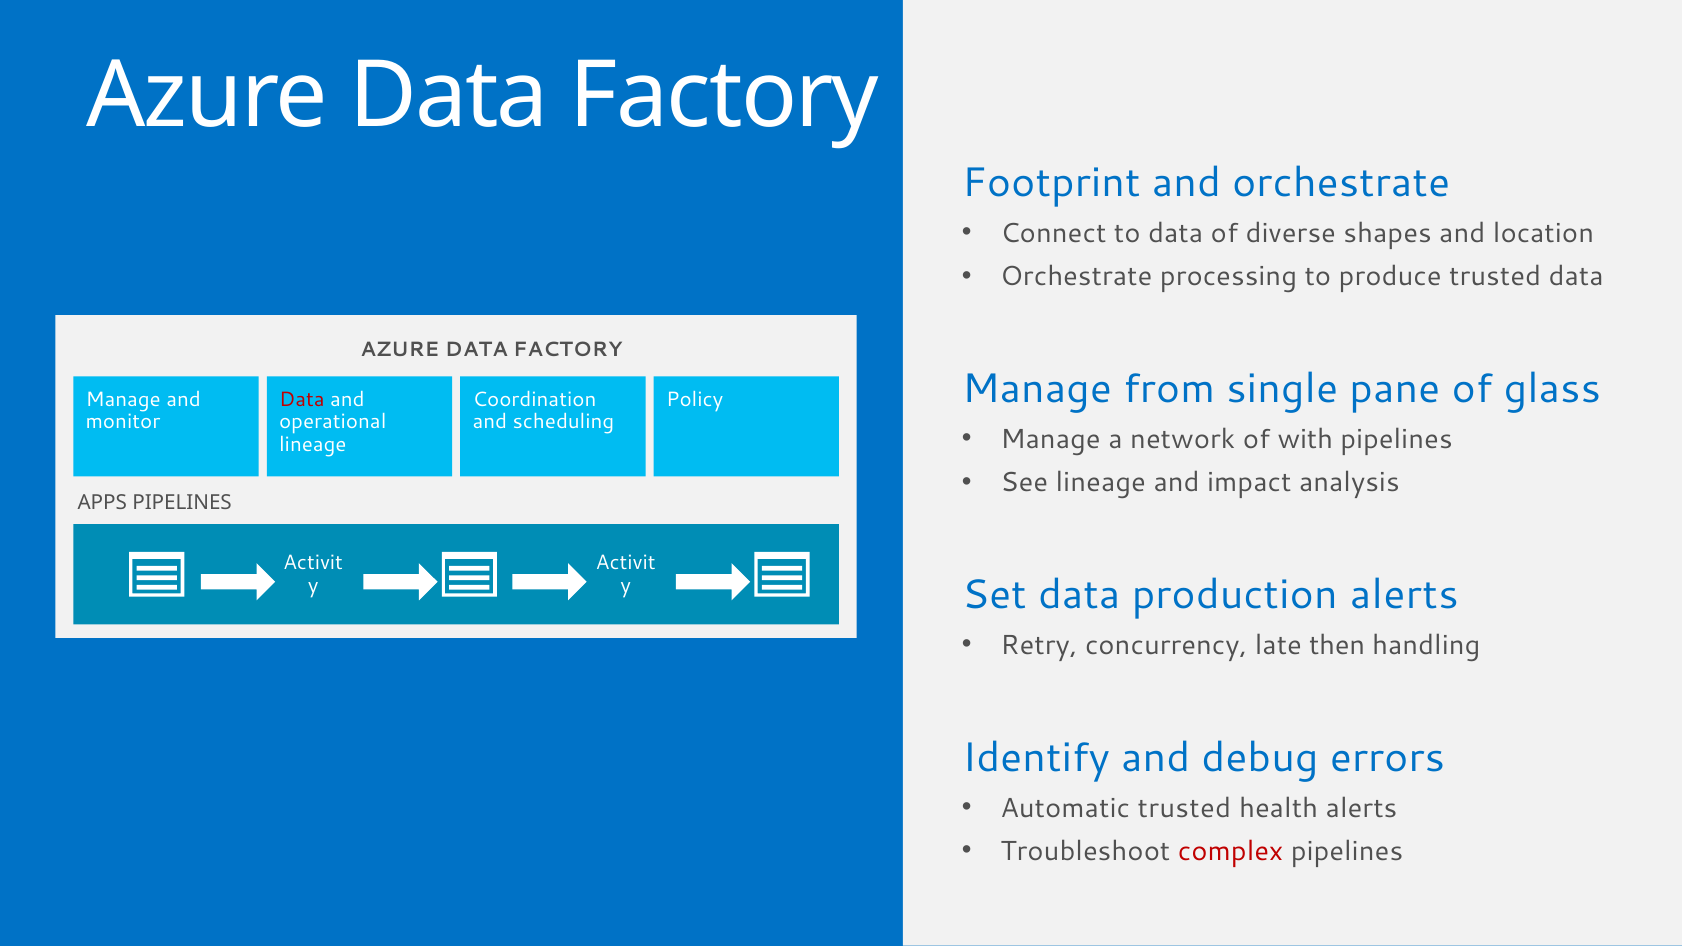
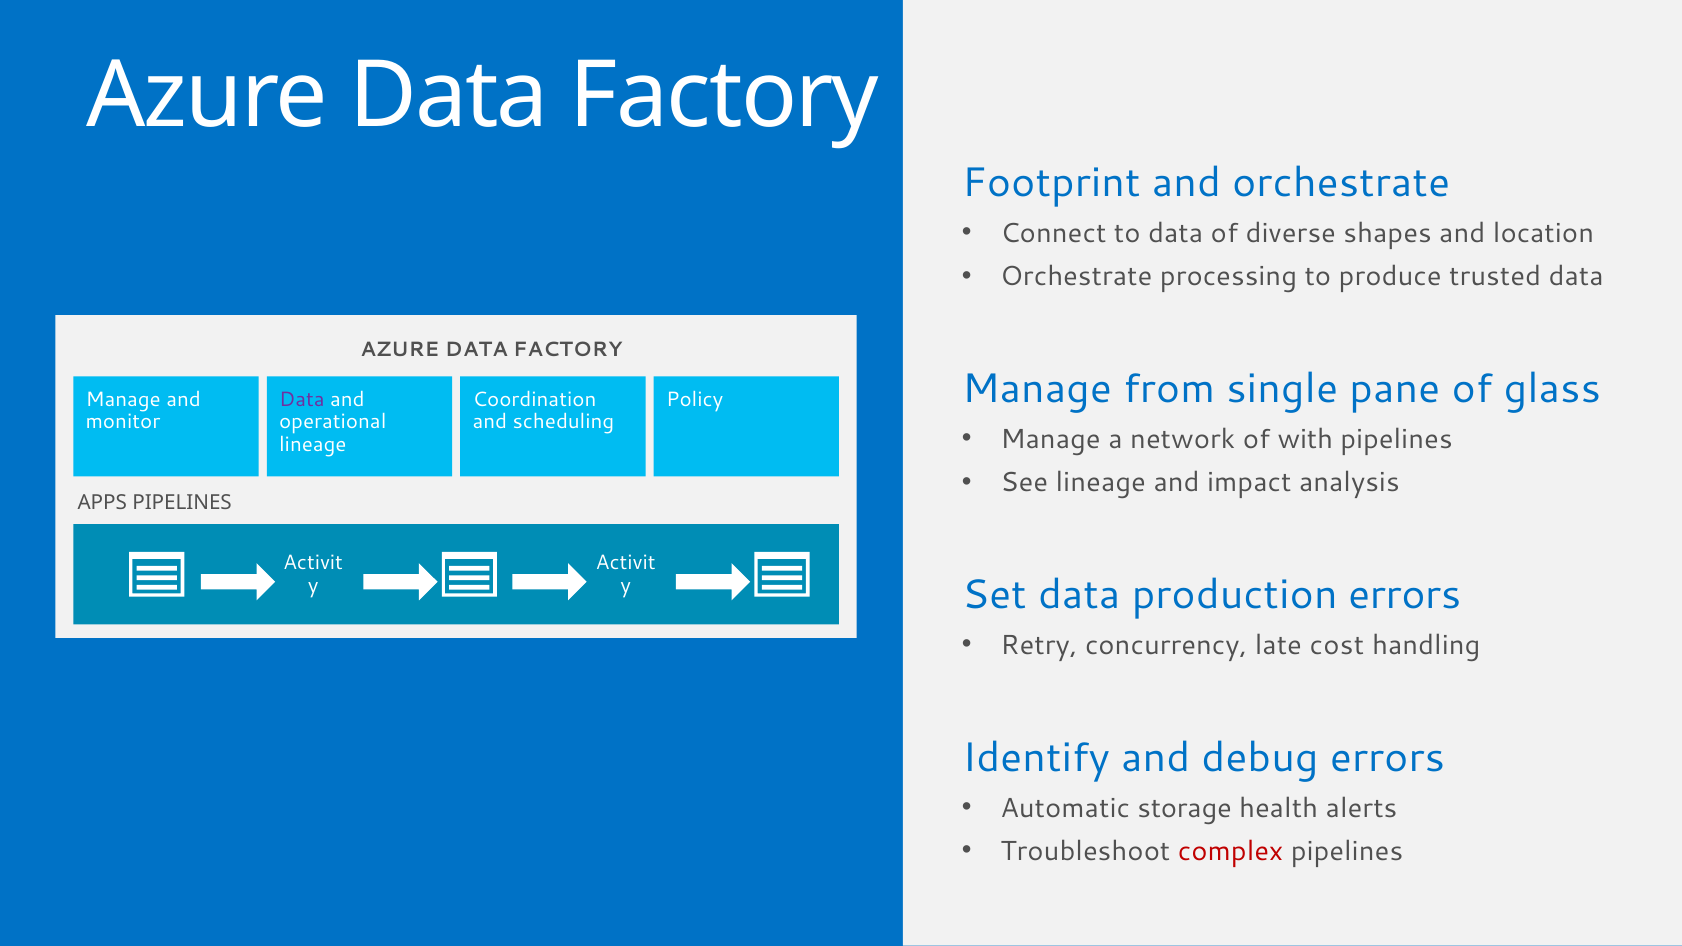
Data at (302, 400) colour: red -> purple
production alerts: alerts -> errors
then: then -> cost
Automatic trusted: trusted -> storage
